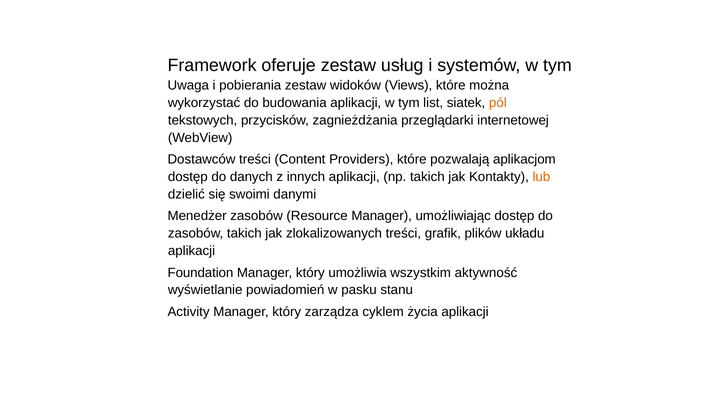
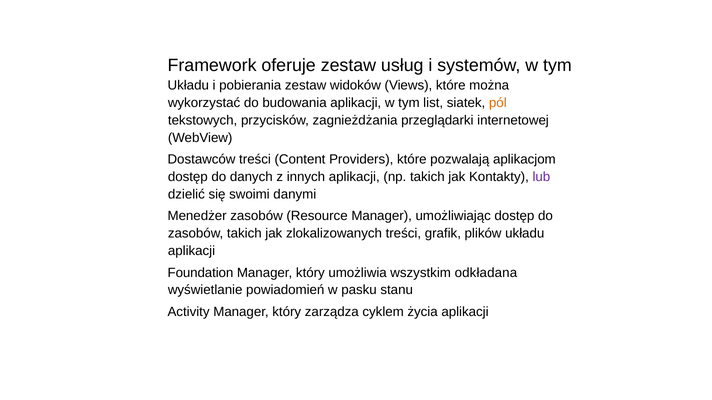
Uwaga at (188, 85): Uwaga -> Układu
lub colour: orange -> purple
aktywność: aktywność -> odkładana
